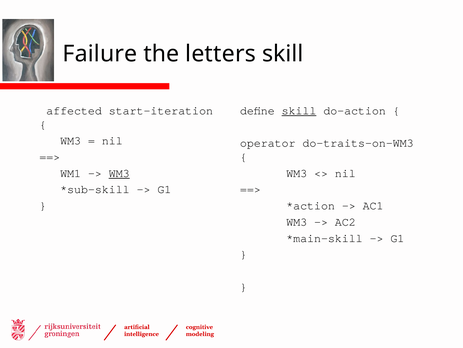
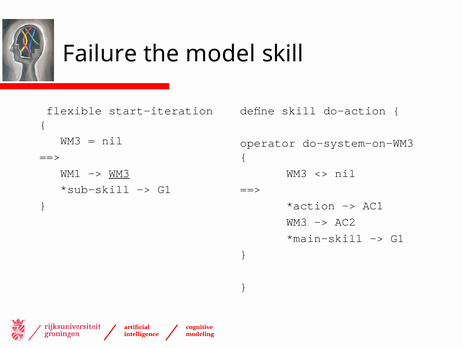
letters: letters -> model
affected: affected -> flexible
skill at (299, 110) underline: present -> none
do-traits-on-WM3: do-traits-on-WM3 -> do-system-on-WM3
